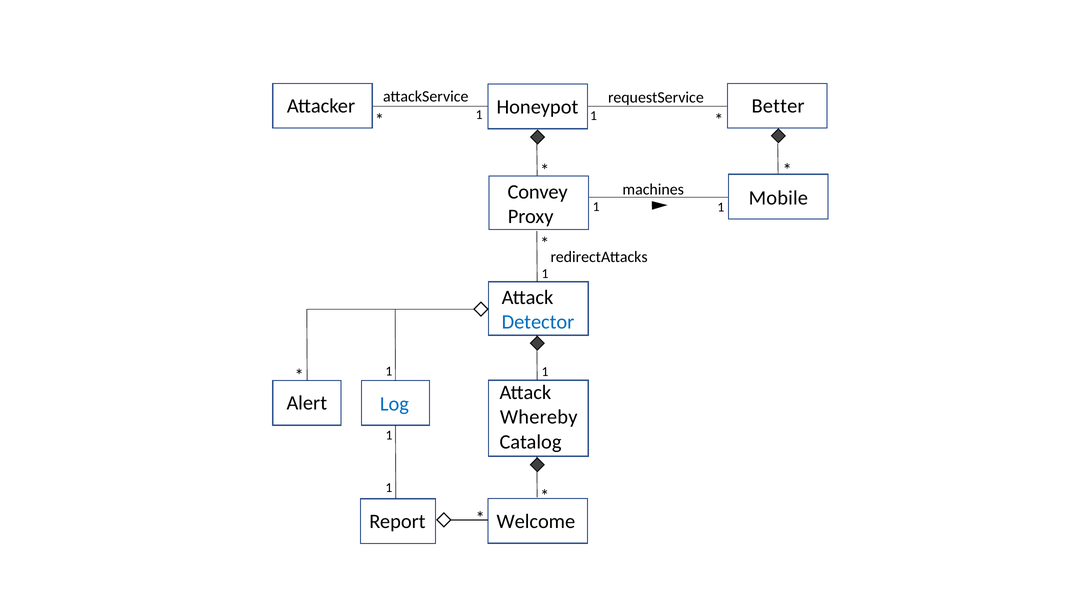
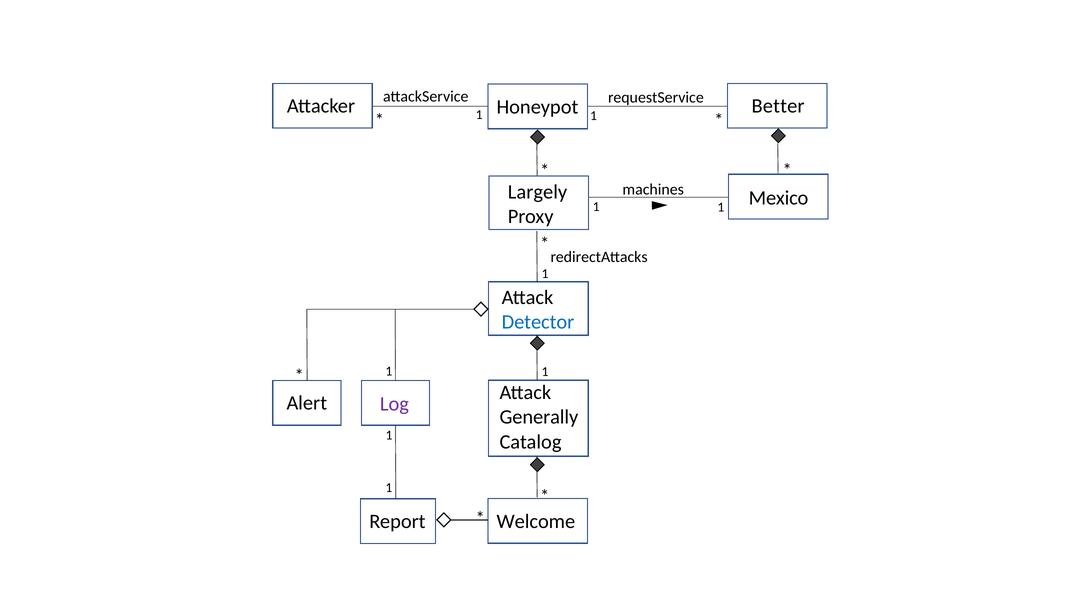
Convey: Convey -> Largely
Mobile: Mobile -> Mexico
Log colour: blue -> purple
Whereby: Whereby -> Generally
